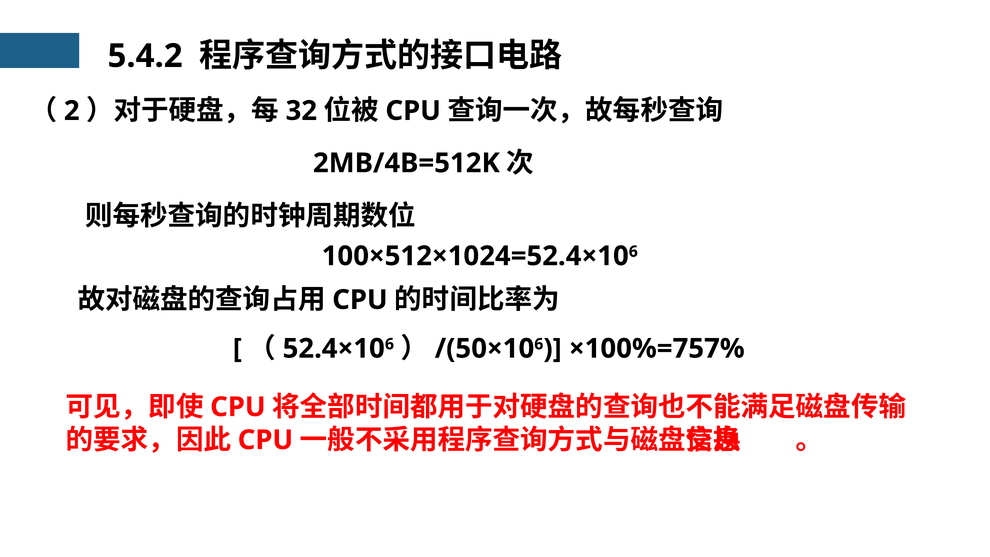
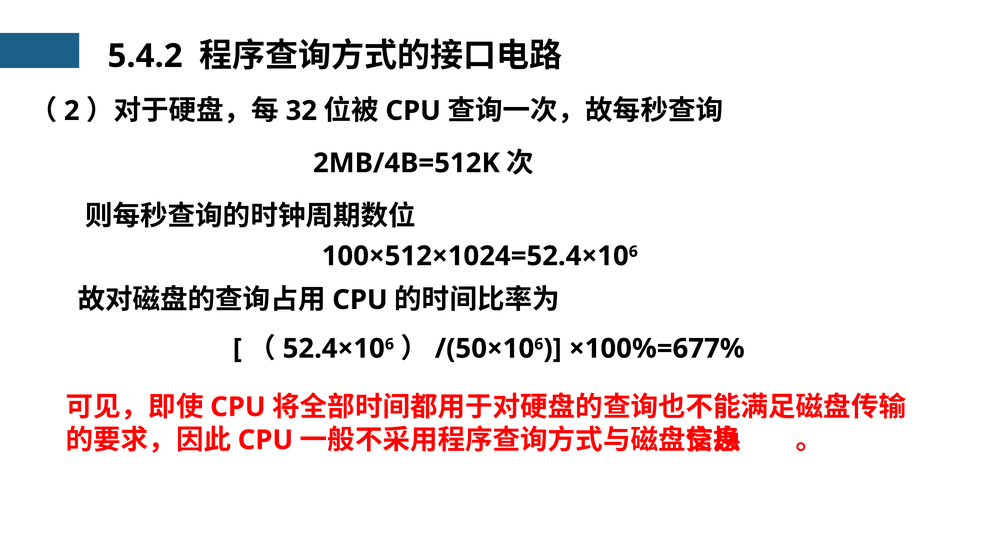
×100%=757%: ×100%=757% -> ×100%=677%
